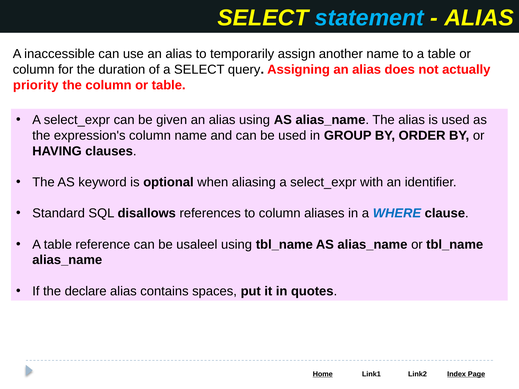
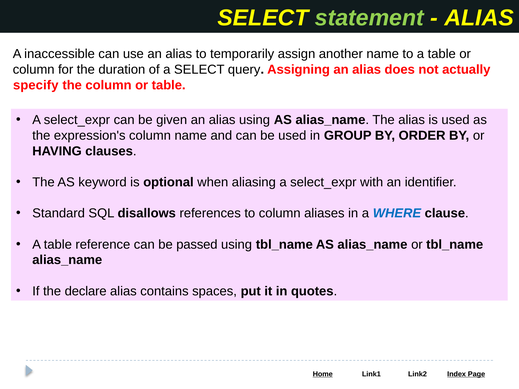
statement colour: light blue -> light green
priority: priority -> specify
usaleel: usaleel -> passed
